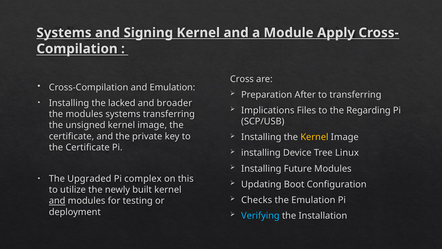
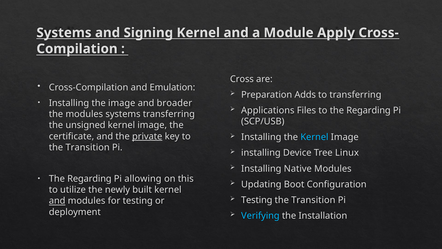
After: After -> Adds
the lacked: lacked -> image
Implications: Implications -> Applications
Kernel at (314, 137) colour: yellow -> light blue
private underline: none -> present
Certificate at (88, 147): Certificate -> Transition
Future: Future -> Native
Upgraded at (89, 179): Upgraded -> Regarding
complex: complex -> allowing
Checks at (257, 200): Checks -> Testing
Emulation at (313, 200): Emulation -> Transition
